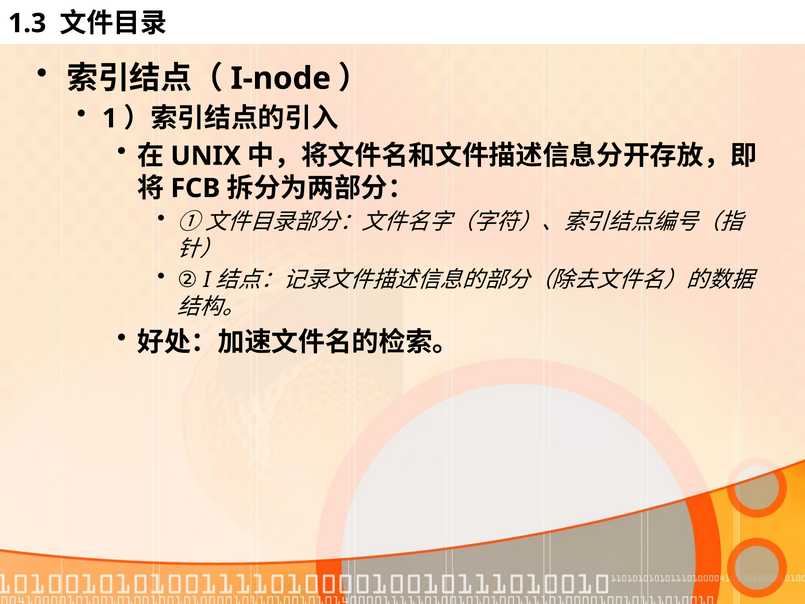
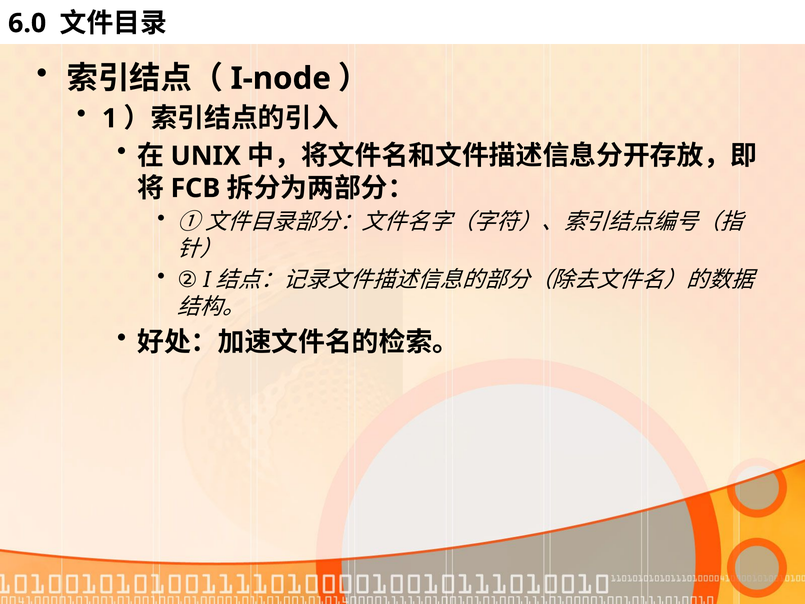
1.3: 1.3 -> 6.0
